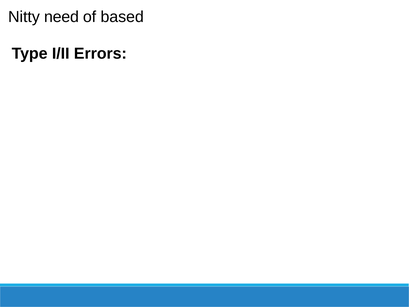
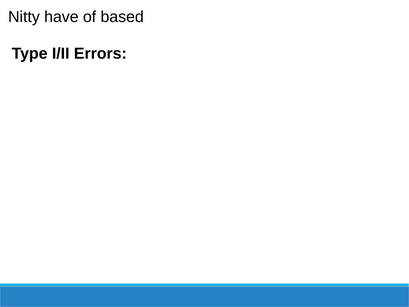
need: need -> have
